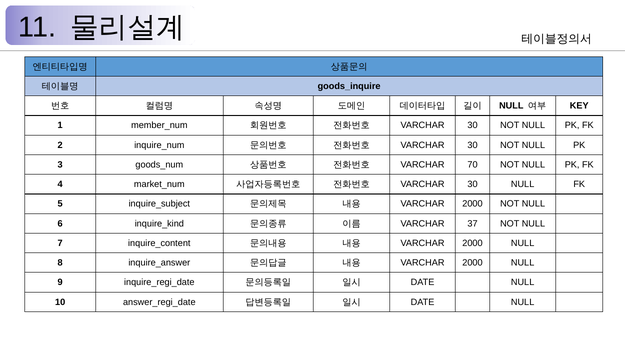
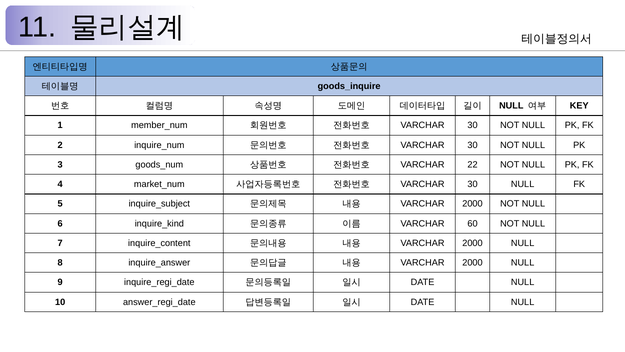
70: 70 -> 22
37: 37 -> 60
